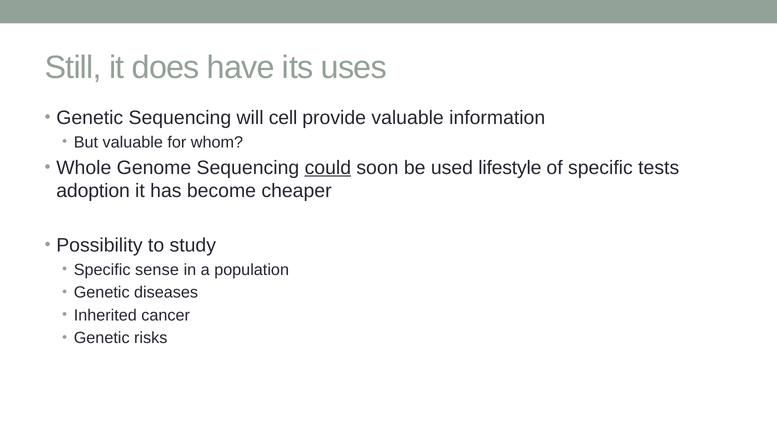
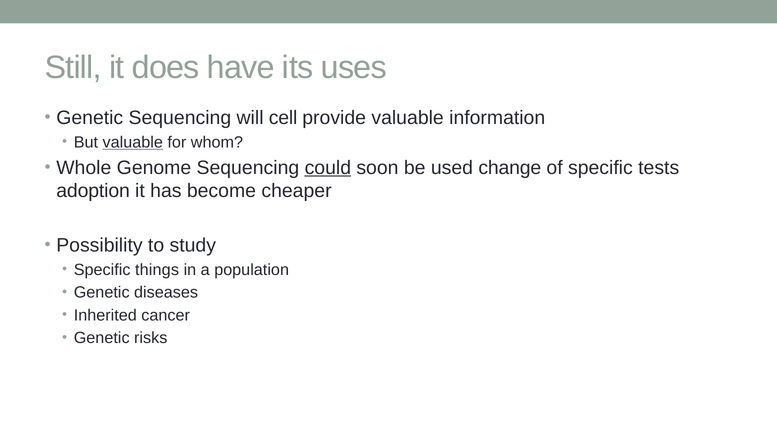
valuable at (133, 142) underline: none -> present
lifestyle: lifestyle -> change
sense: sense -> things
